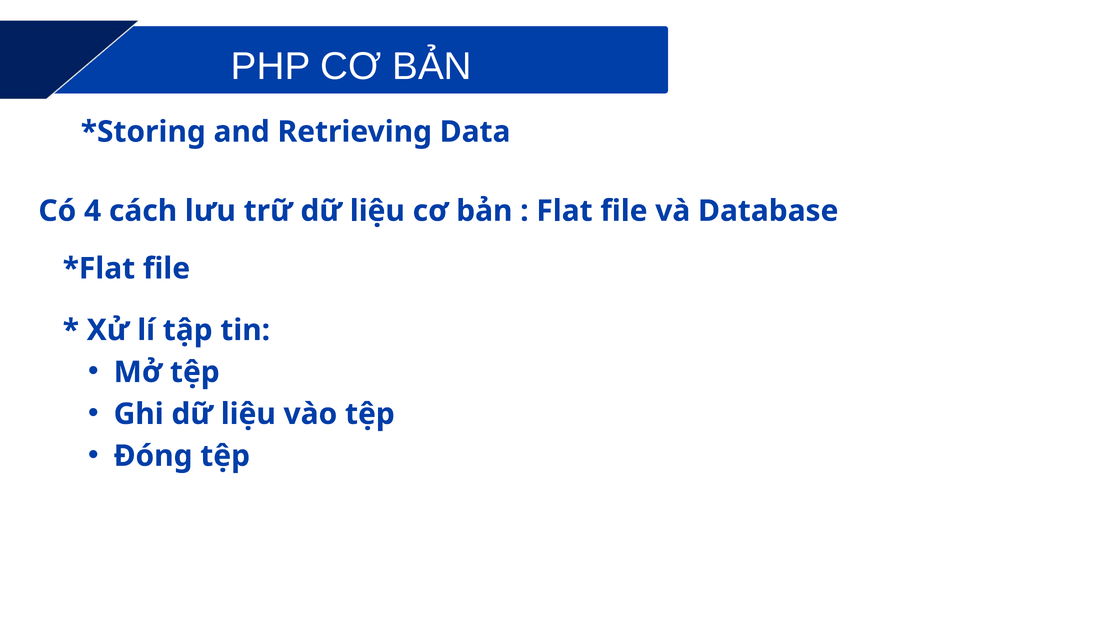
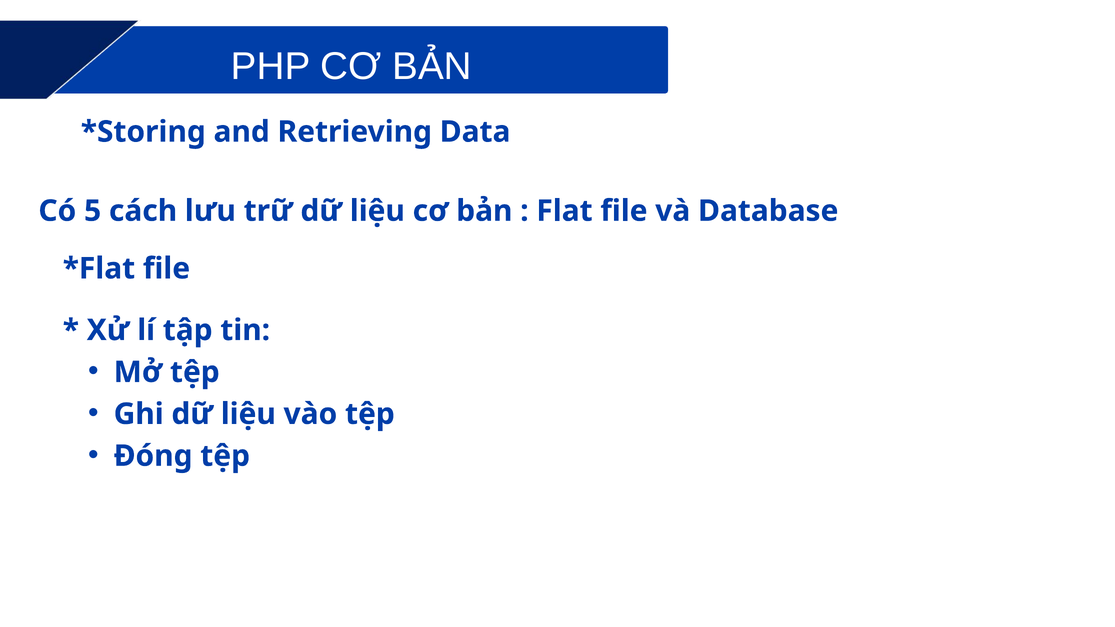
4: 4 -> 5
